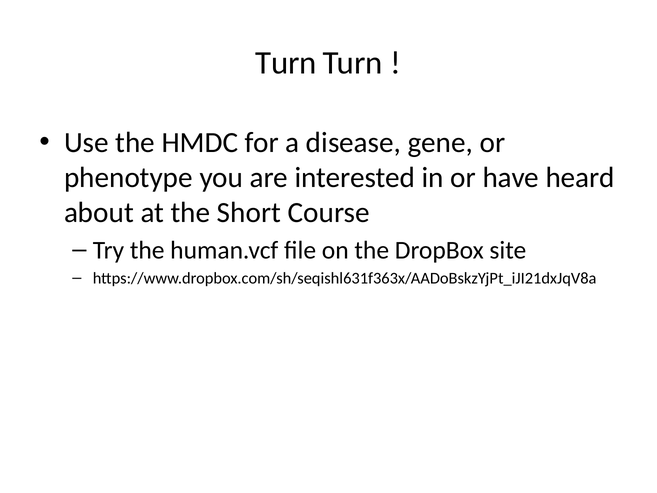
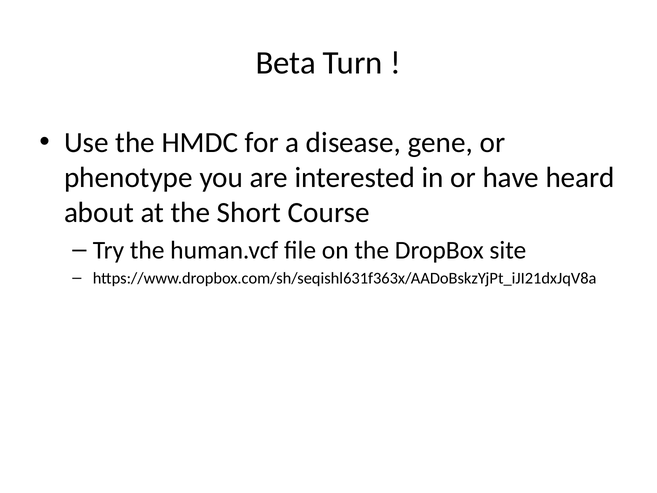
Turn at (286, 63): Turn -> Beta
